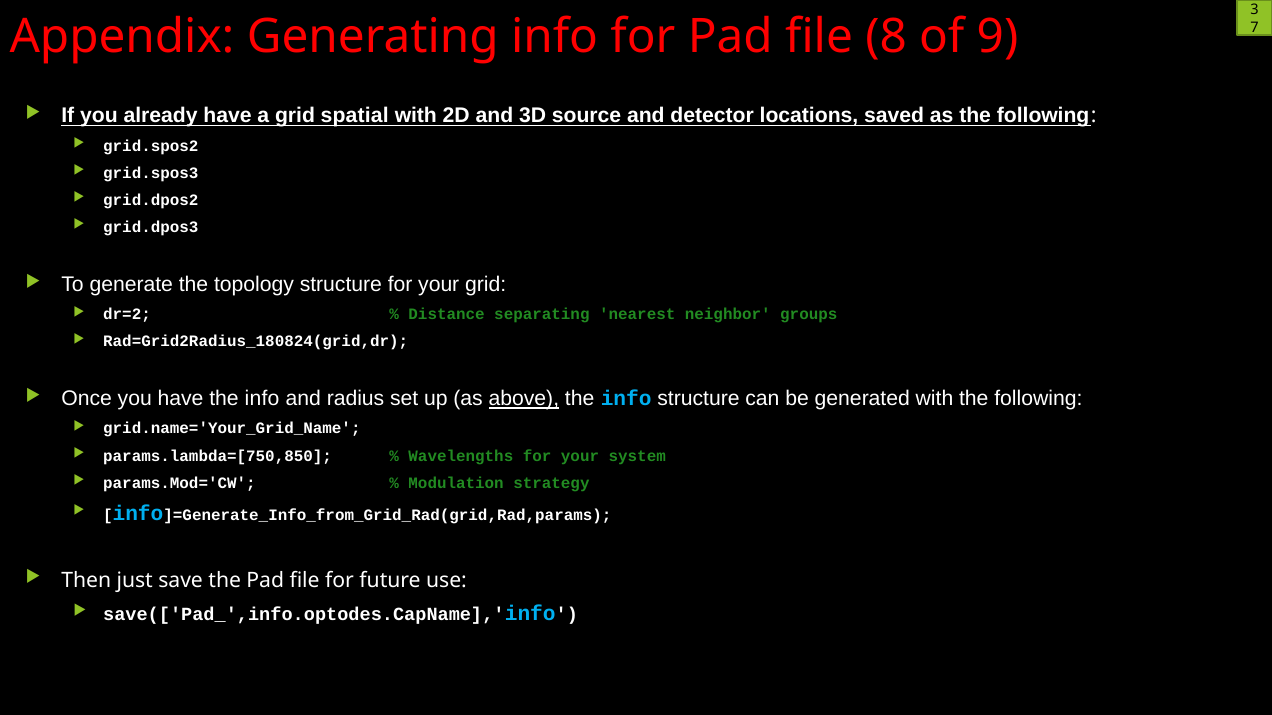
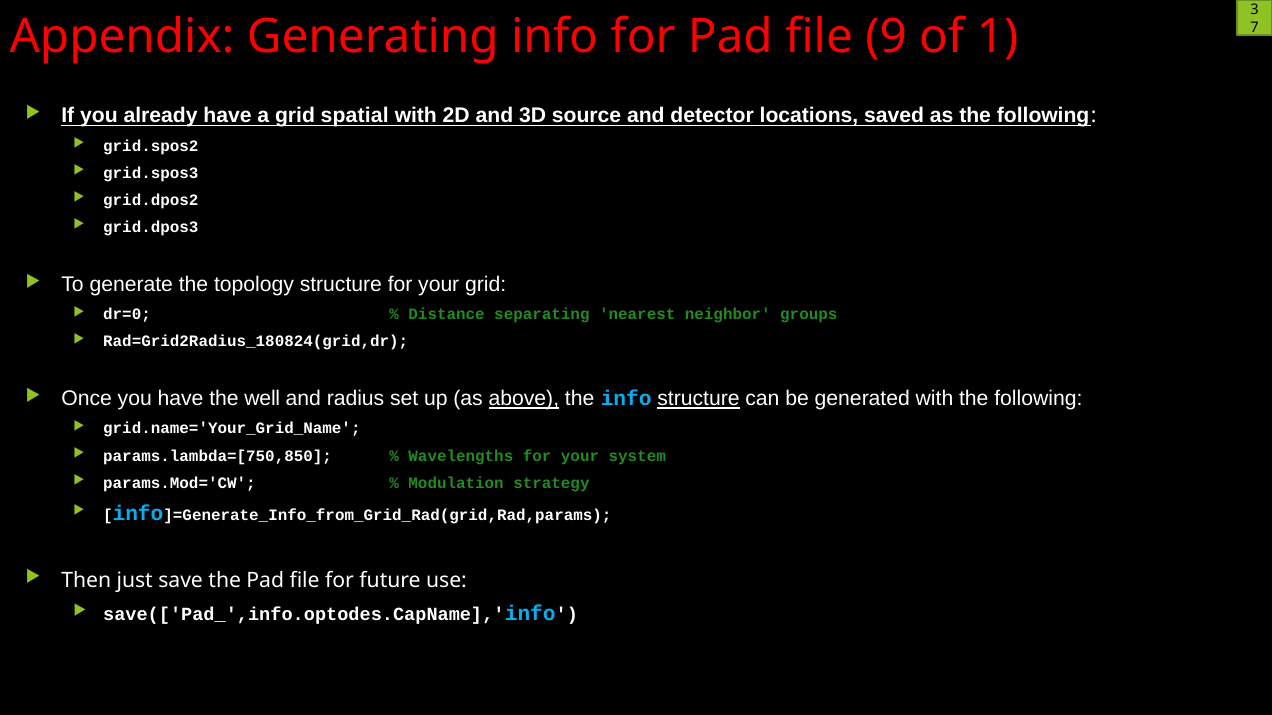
8: 8 -> 9
9: 9 -> 1
dr=2: dr=2 -> dr=0
have the info: info -> well
structure at (698, 399) underline: none -> present
